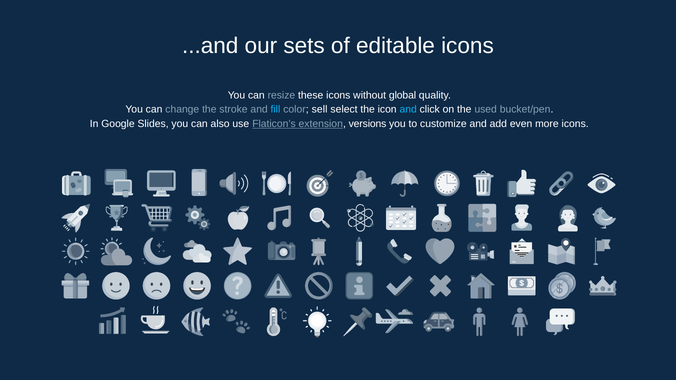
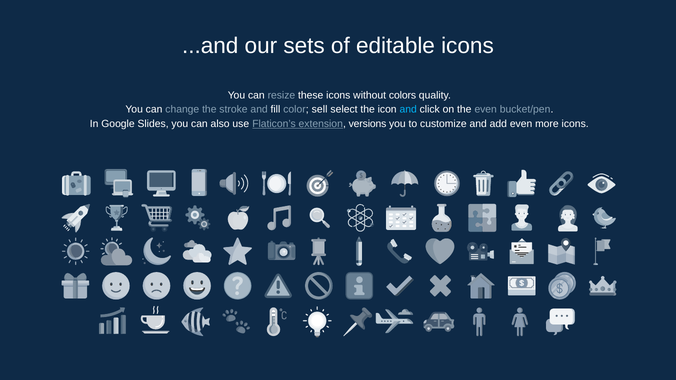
global: global -> colors
fill colour: light blue -> white
the used: used -> even
